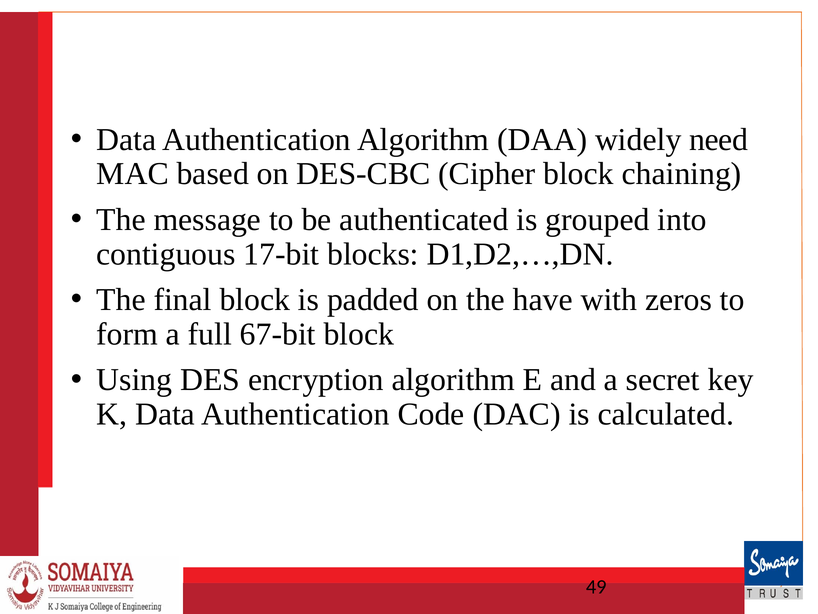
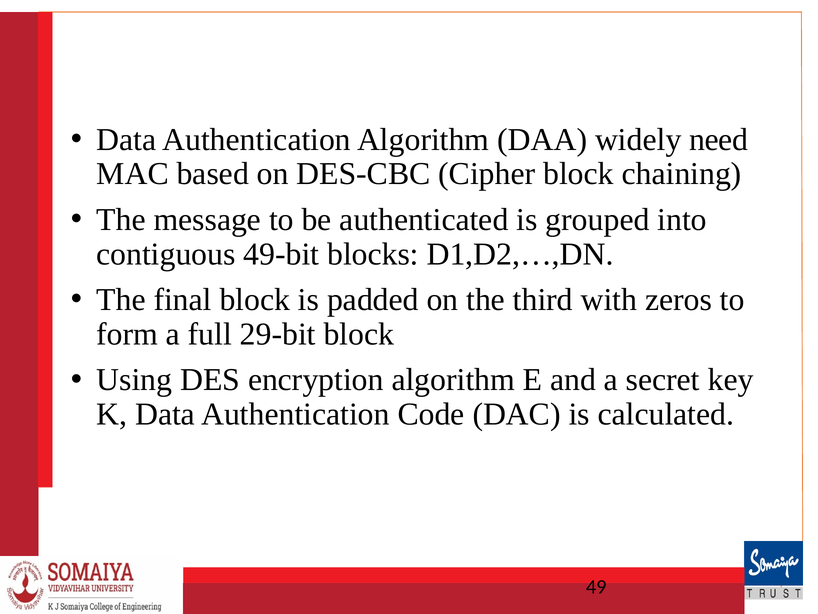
17-bit: 17-bit -> 49-bit
have: have -> third
67-bit: 67-bit -> 29-bit
